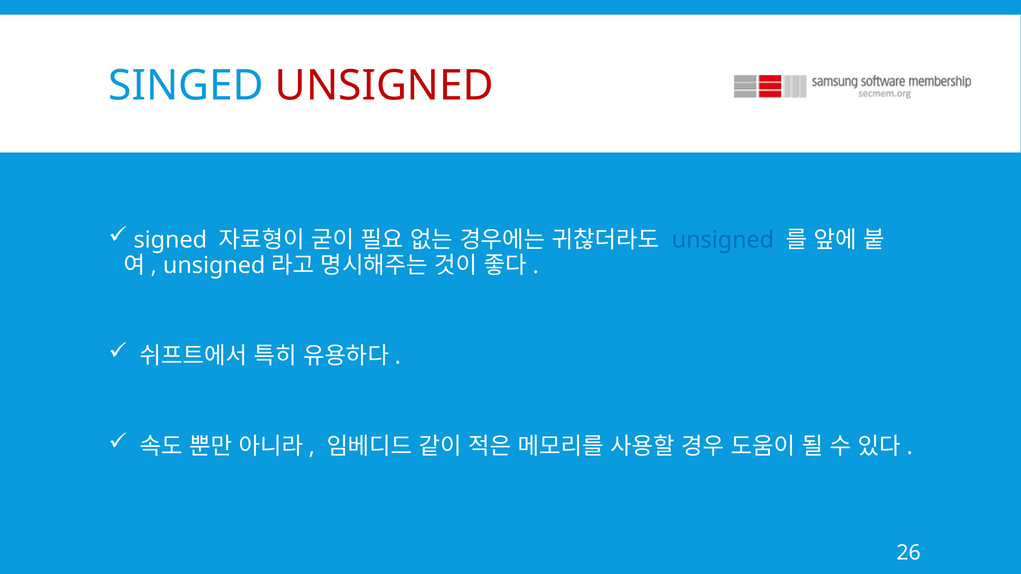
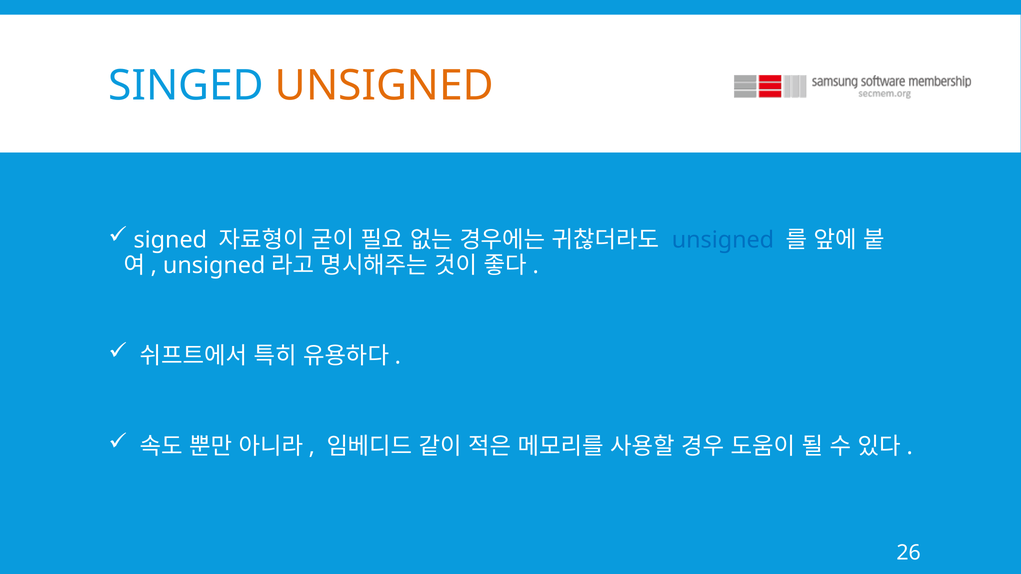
UNSIGNED at (384, 86) colour: red -> orange
